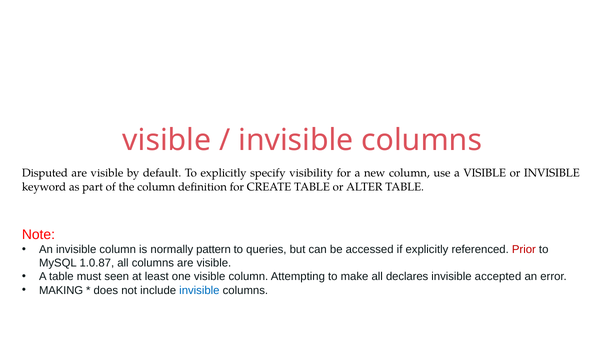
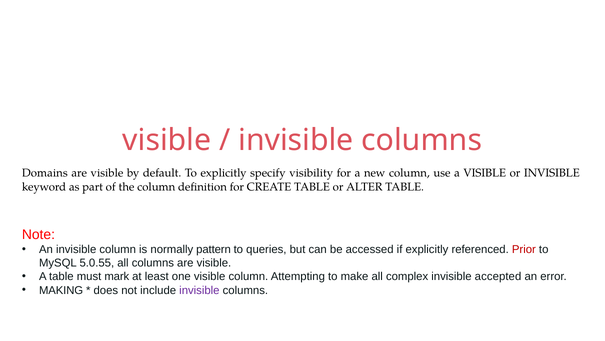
Disputed: Disputed -> Domains
1.0.87: 1.0.87 -> 5.0.55
seen: seen -> mark
declares: declares -> complex
invisible at (199, 290) colour: blue -> purple
